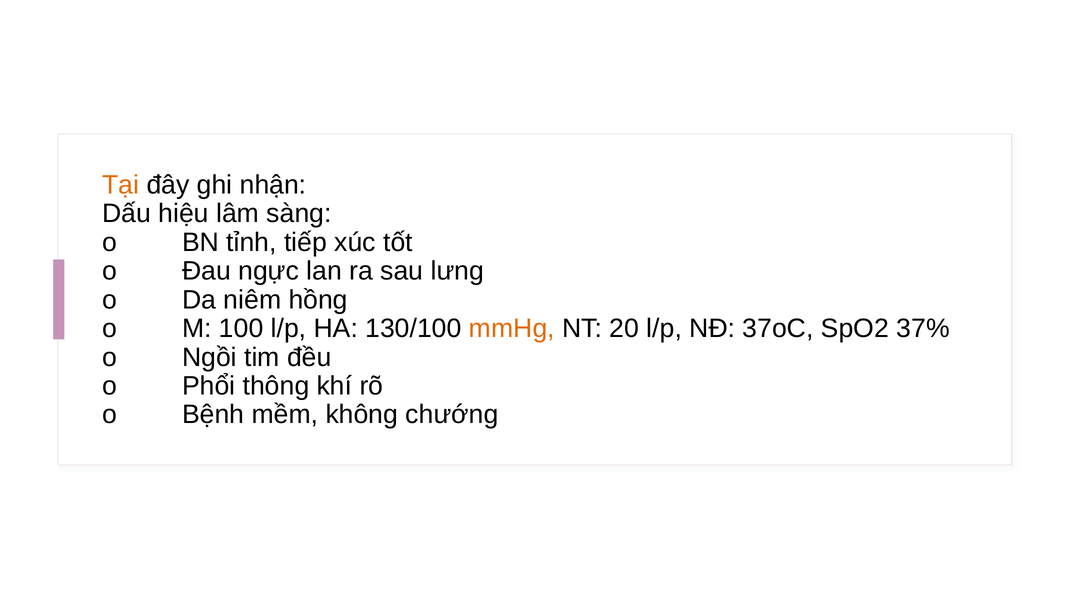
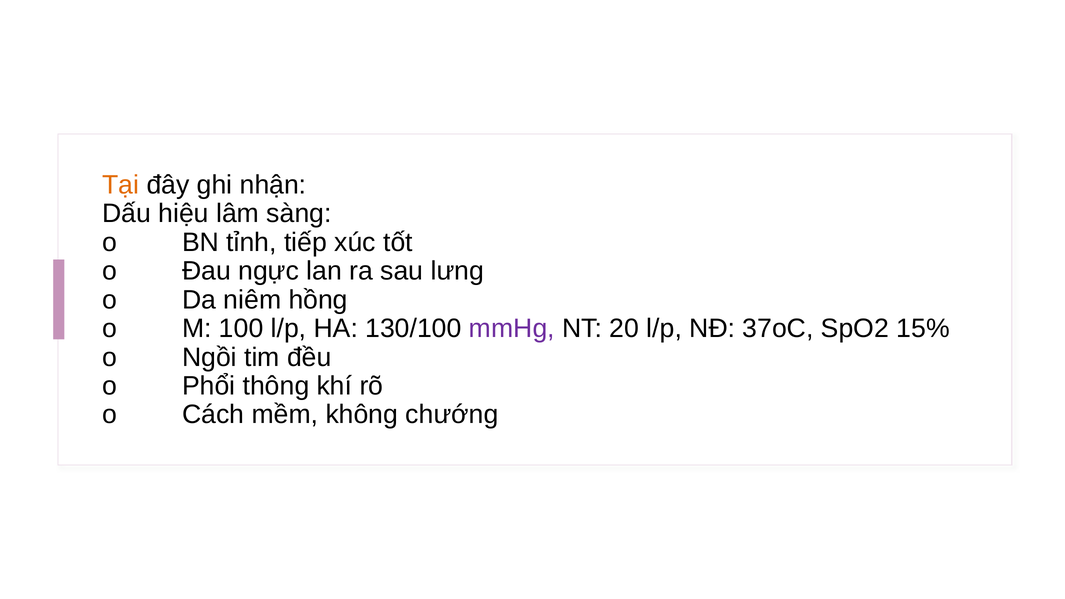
mmHg colour: orange -> purple
37%: 37% -> 15%
Bệnh: Bệnh -> Cách
